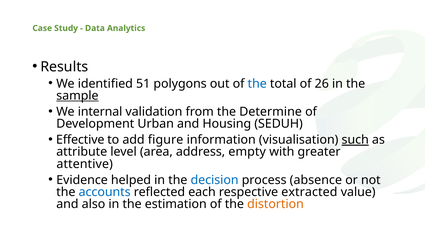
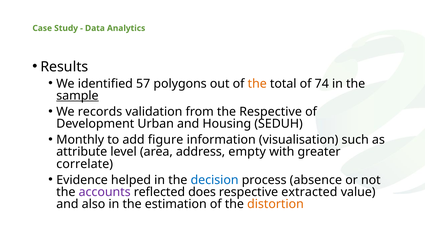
51: 51 -> 57
the at (257, 84) colour: blue -> orange
26: 26 -> 74
internal: internal -> records
the Determine: Determine -> Respective
Effective: Effective -> Monthly
such underline: present -> none
attentive: attentive -> correlate
accounts colour: blue -> purple
each: each -> does
